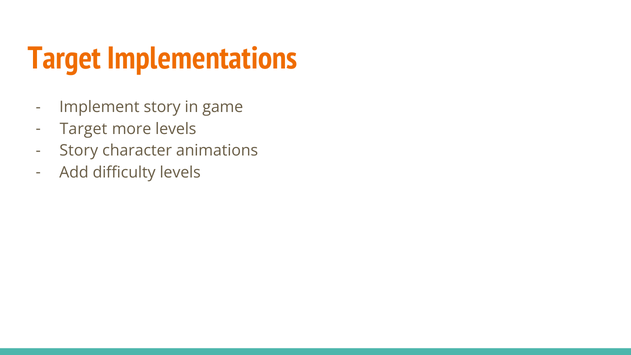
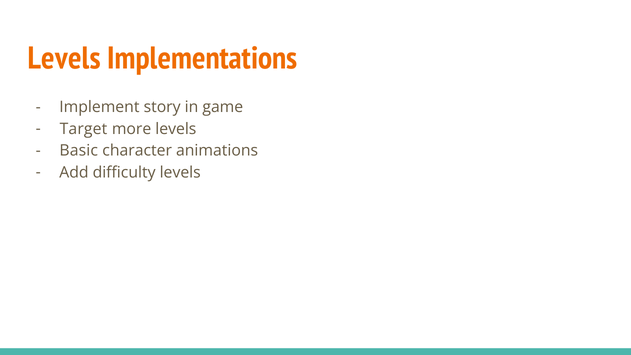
Target at (64, 58): Target -> Levels
Story at (79, 151): Story -> Basic
